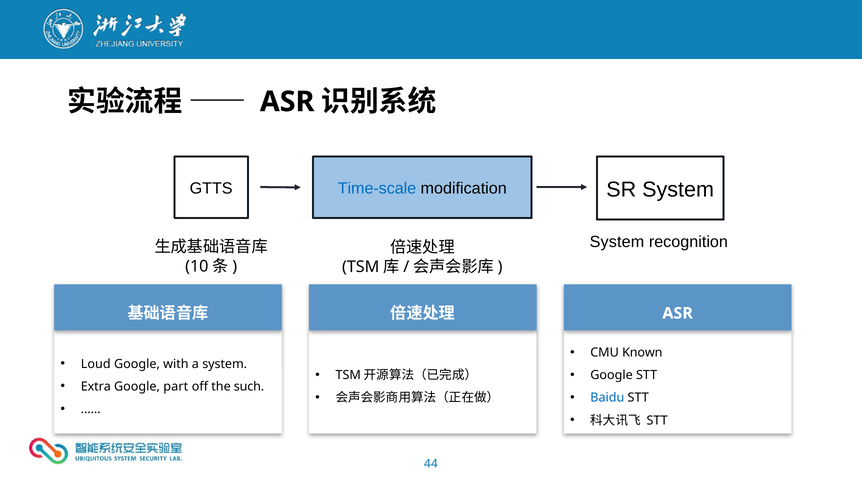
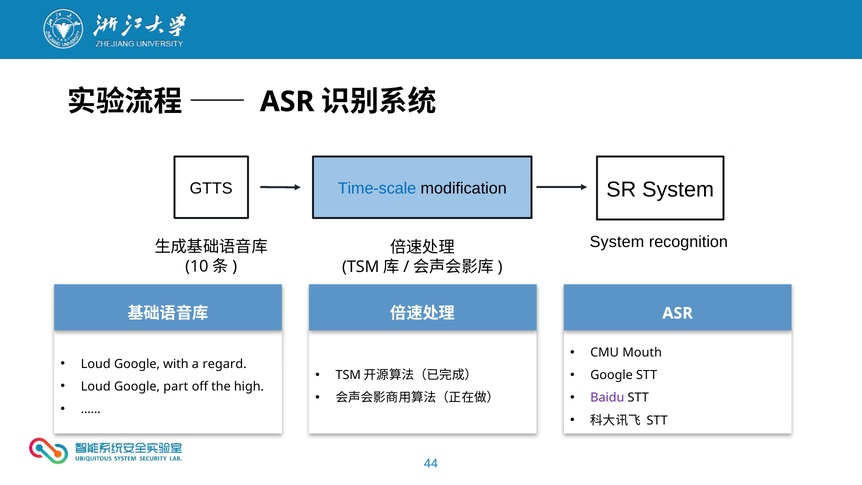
Known: Known -> Mouth
a system: system -> regard
Extra at (96, 386): Extra -> Loud
such: such -> high
Baidu colour: blue -> purple
